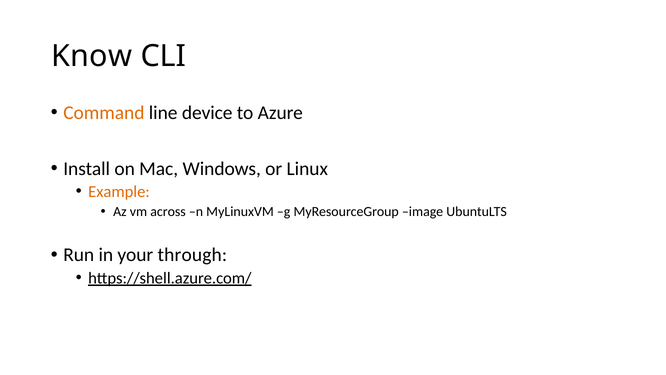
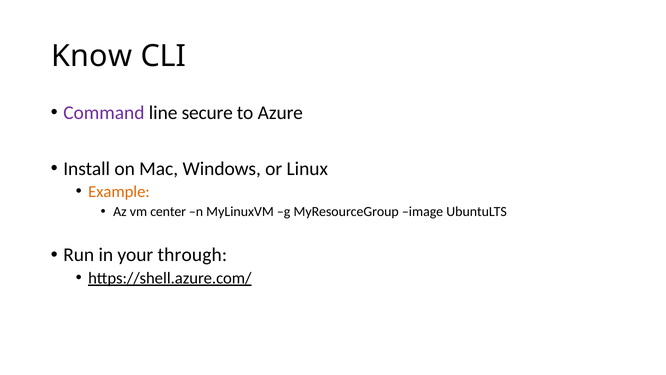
Command colour: orange -> purple
device: device -> secure
across: across -> center
